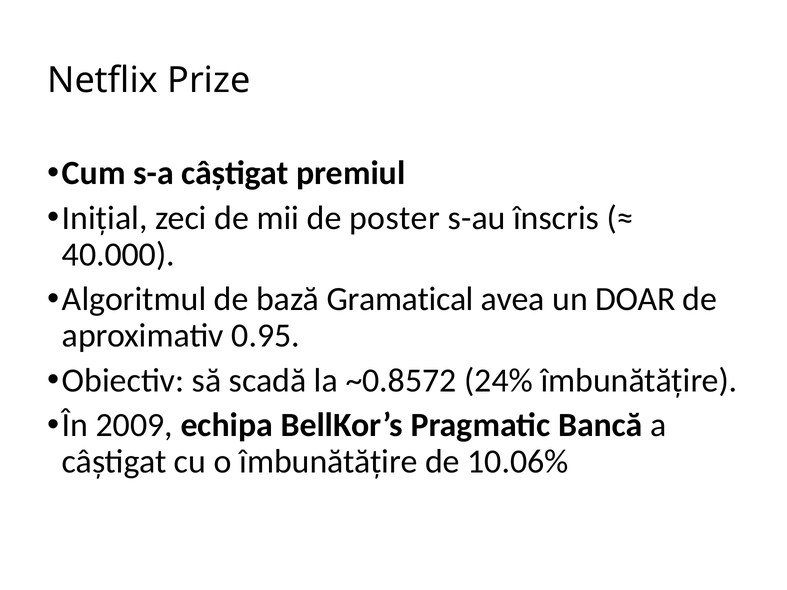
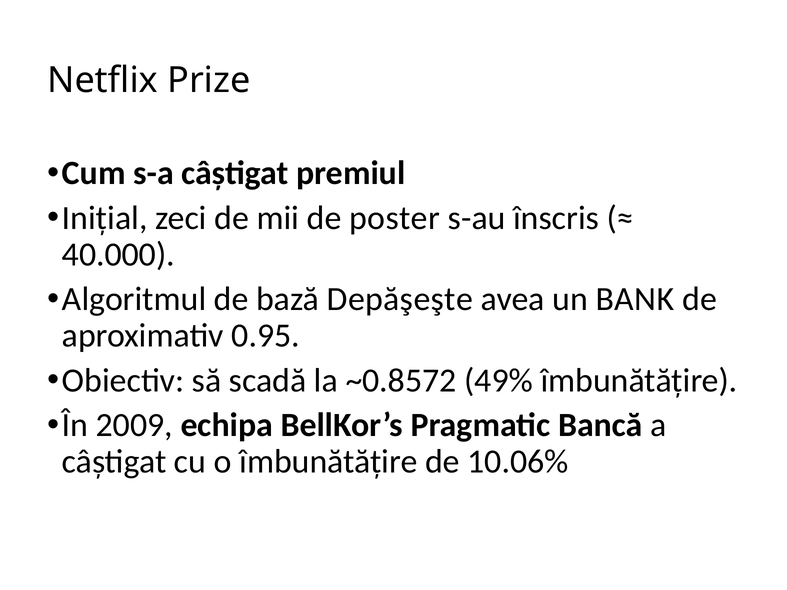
Gramatical: Gramatical -> Depăşeşte
DOAR: DOAR -> BANK
24%: 24% -> 49%
